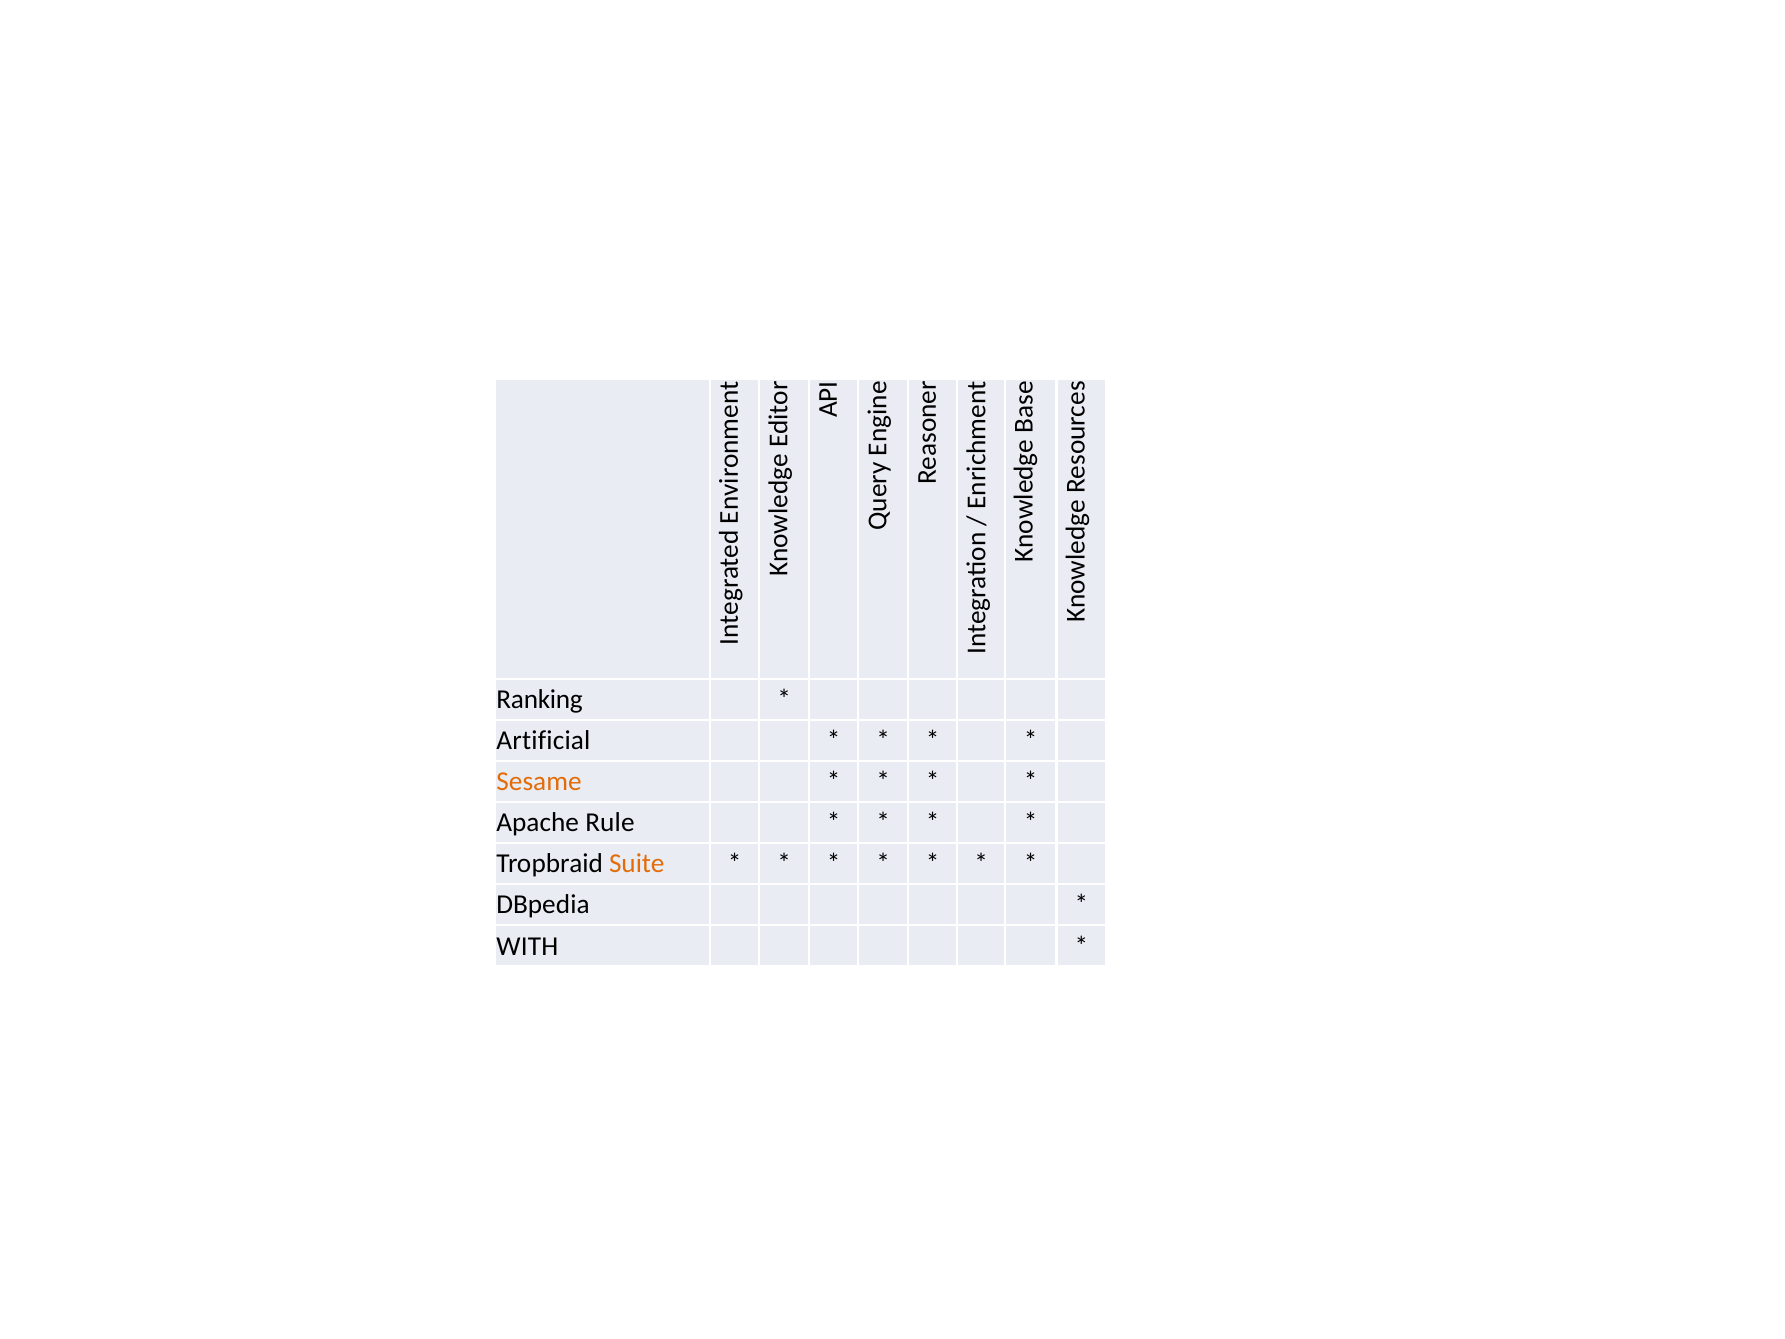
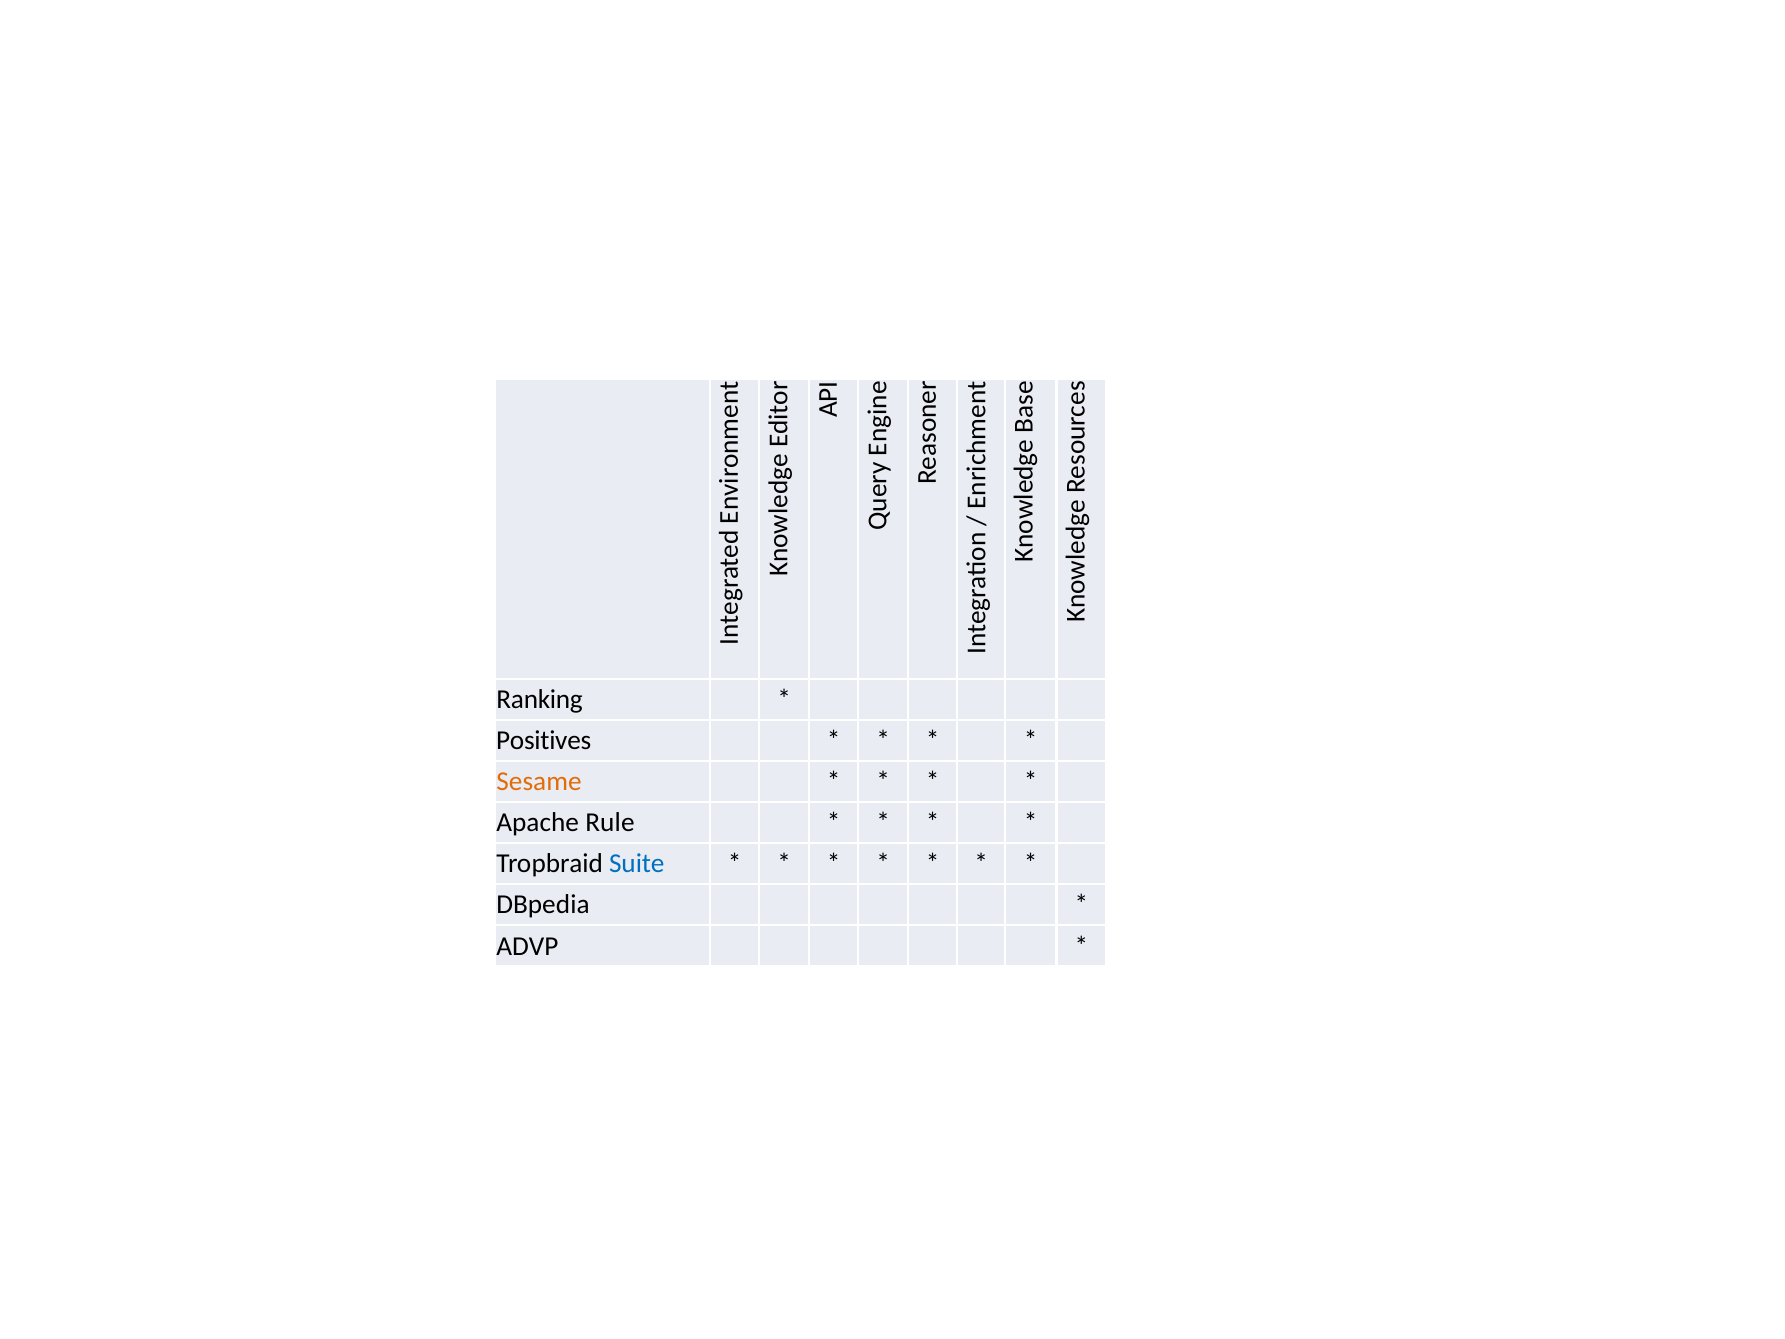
Artificial: Artificial -> Positives
Suite colour: orange -> blue
WITH: WITH -> ADVP
